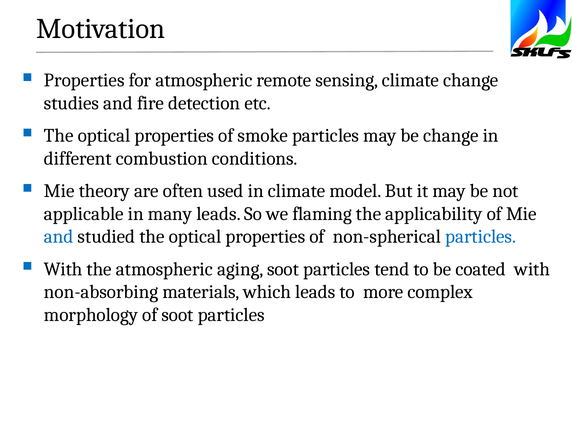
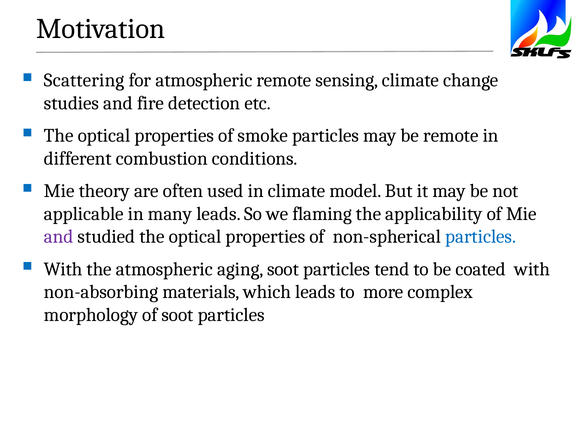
Properties at (84, 80): Properties -> Scattering
be change: change -> remote
and at (59, 237) colour: blue -> purple
